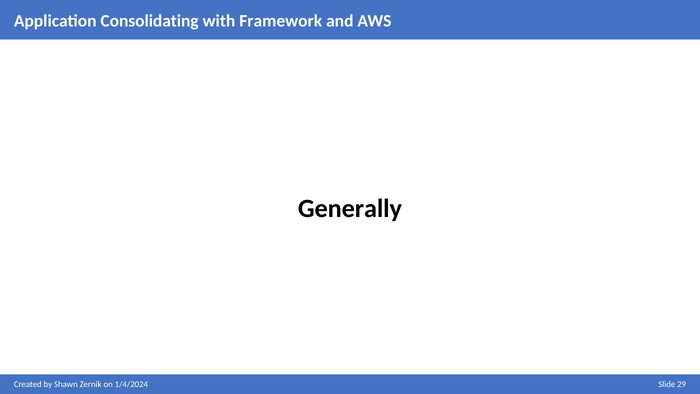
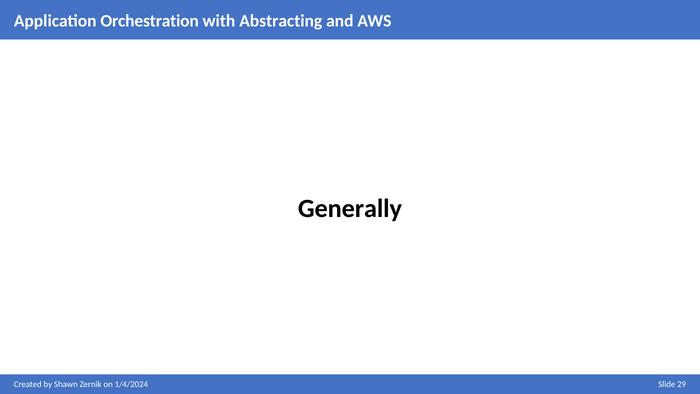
Consolidating: Consolidating -> Orchestration
Framework: Framework -> Abstracting
